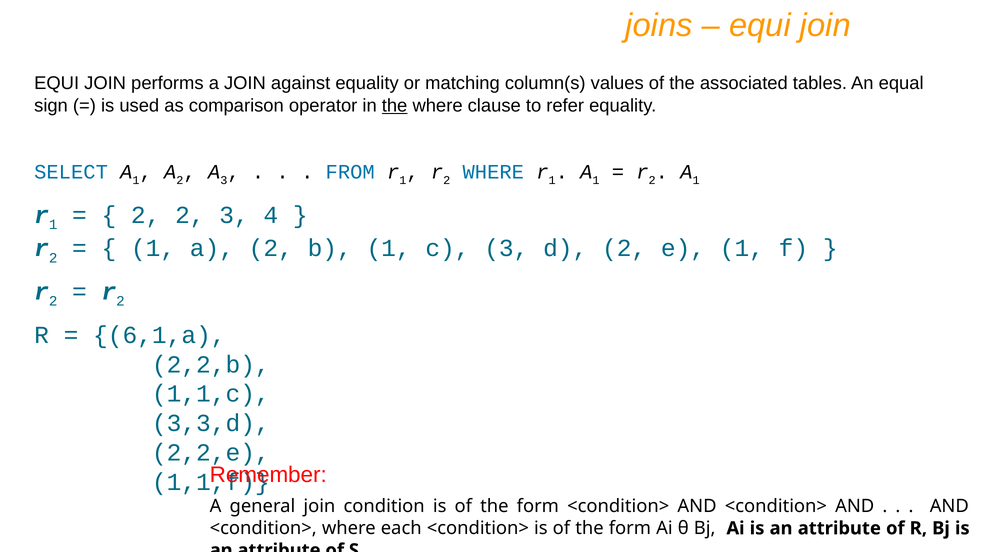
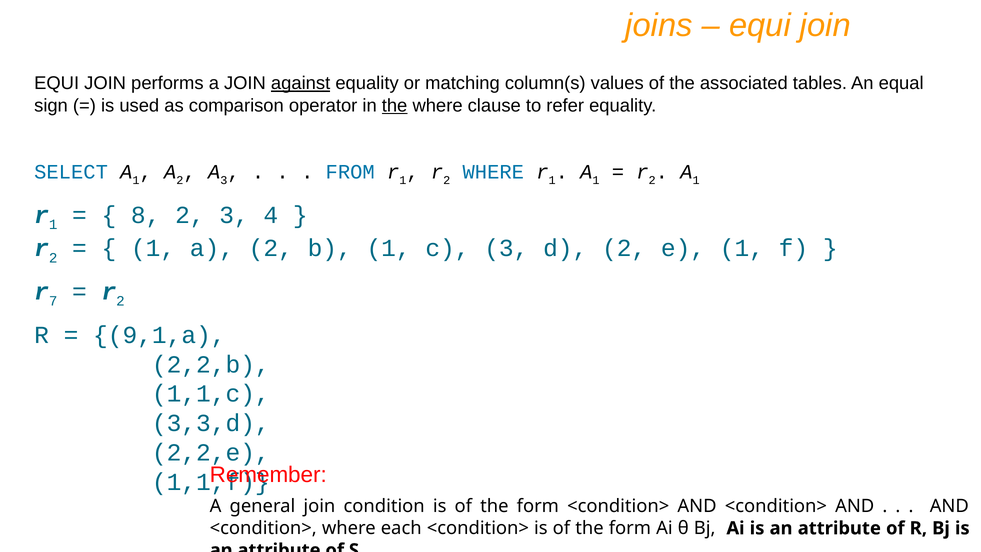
against underline: none -> present
2 at (146, 215): 2 -> 8
2 at (53, 301): 2 -> 7
6,1,a: 6,1,a -> 9,1,a
